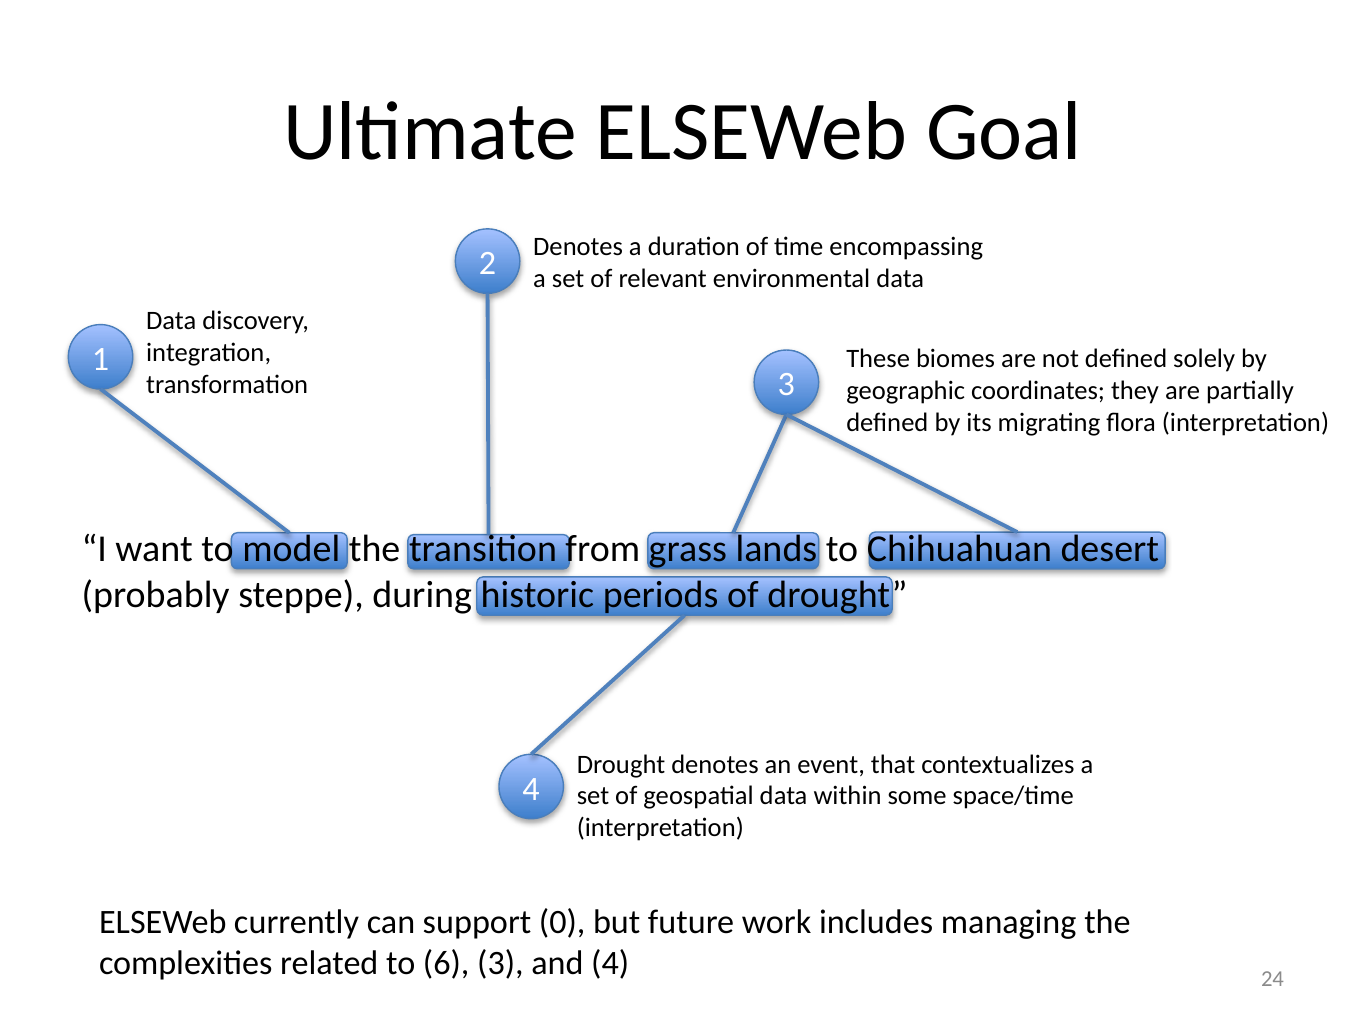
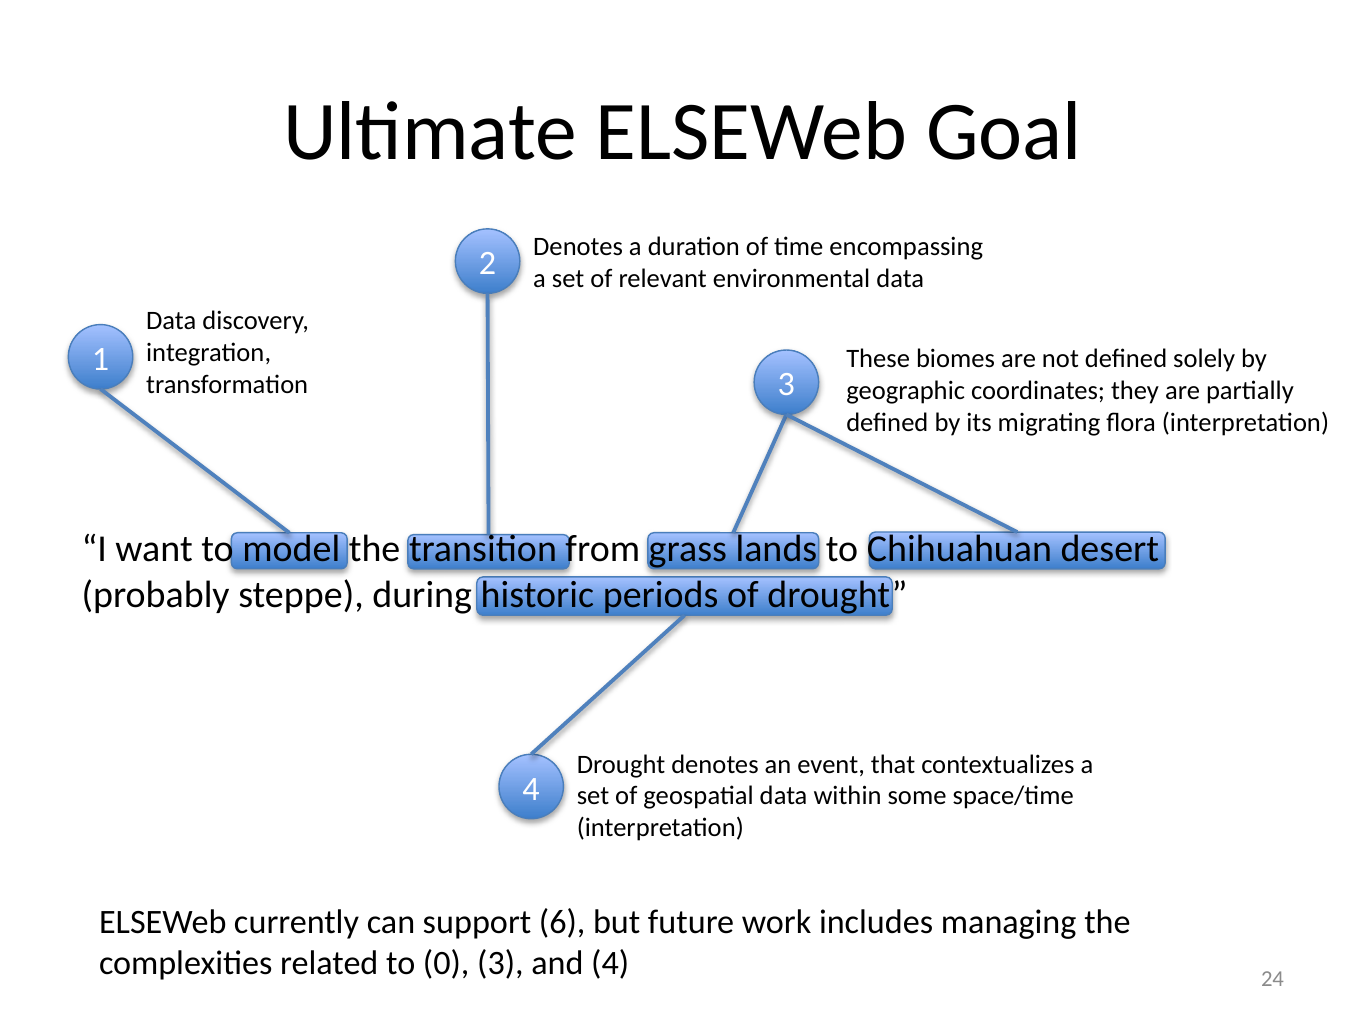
0: 0 -> 6
6: 6 -> 0
